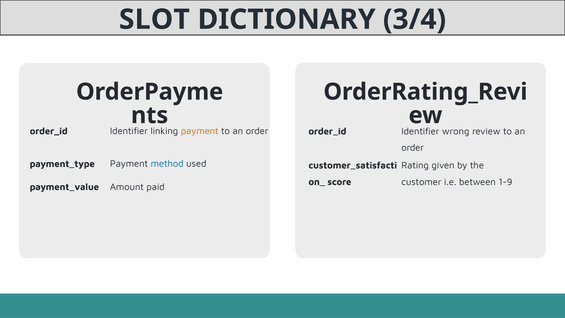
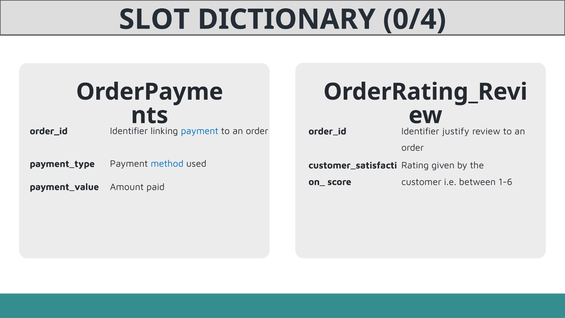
3/4: 3/4 -> 0/4
payment at (200, 131) colour: orange -> blue
wrong: wrong -> justify
1-9: 1-9 -> 1-6
